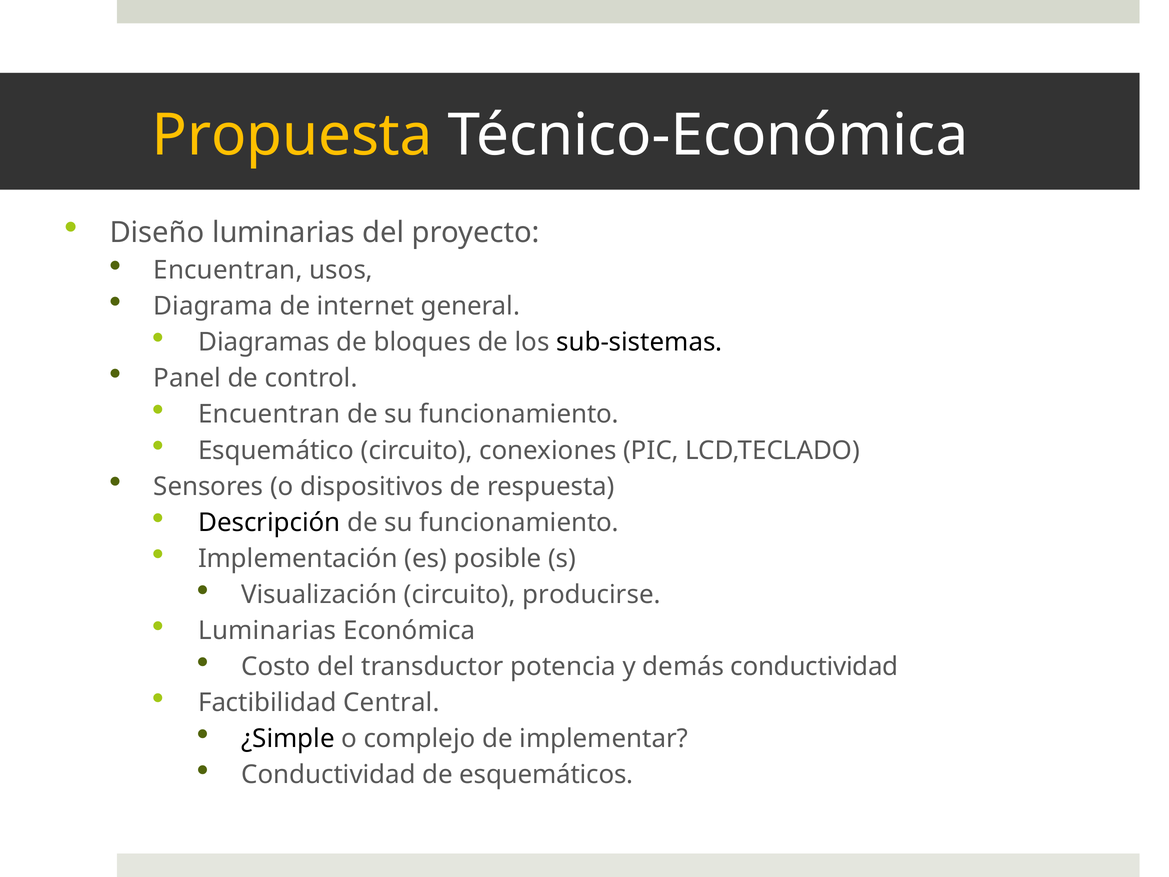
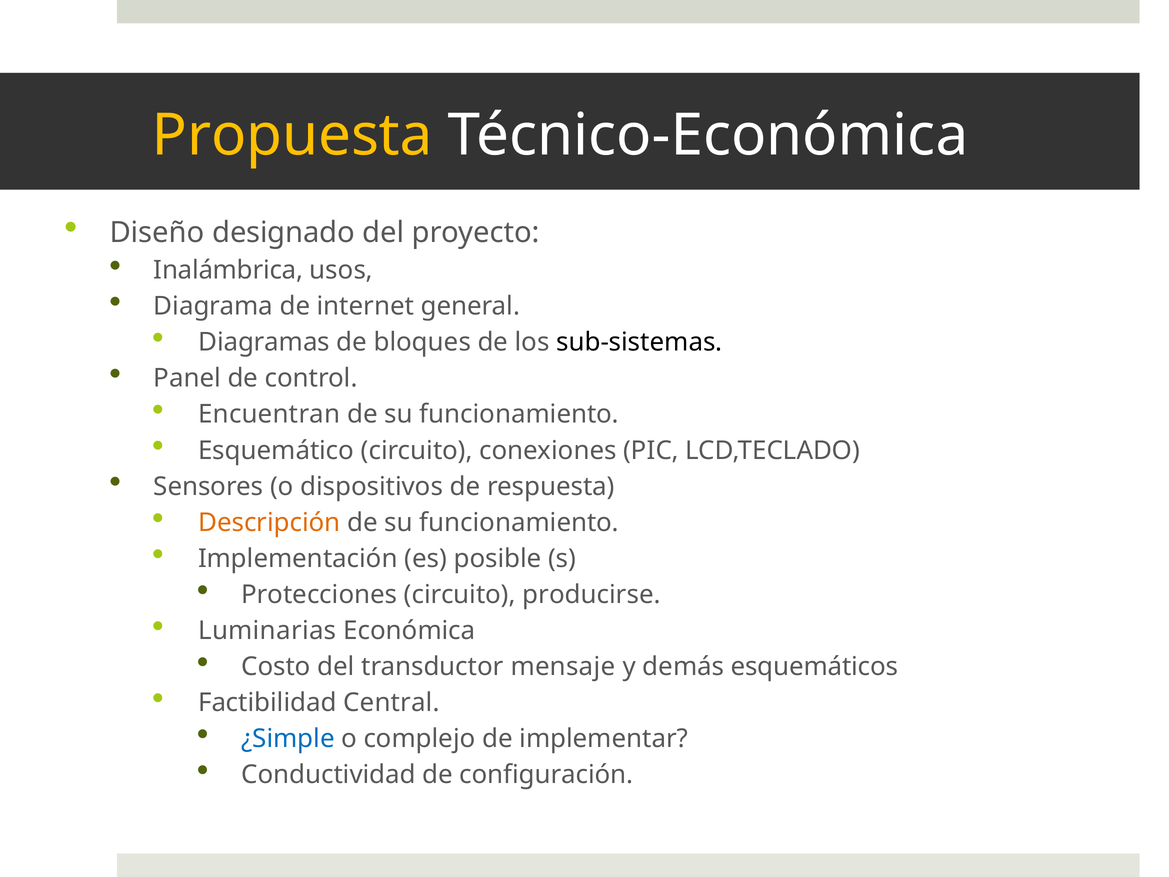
Diseño luminarias: luminarias -> designado
Encuentran at (228, 270): Encuentran -> Inalámbrica
Descripción colour: black -> orange
Visualización: Visualización -> Protecciones
potencia: potencia -> mensaje
demás conductividad: conductividad -> esquemáticos
¿Simple colour: black -> blue
esquemáticos: esquemáticos -> configuración
